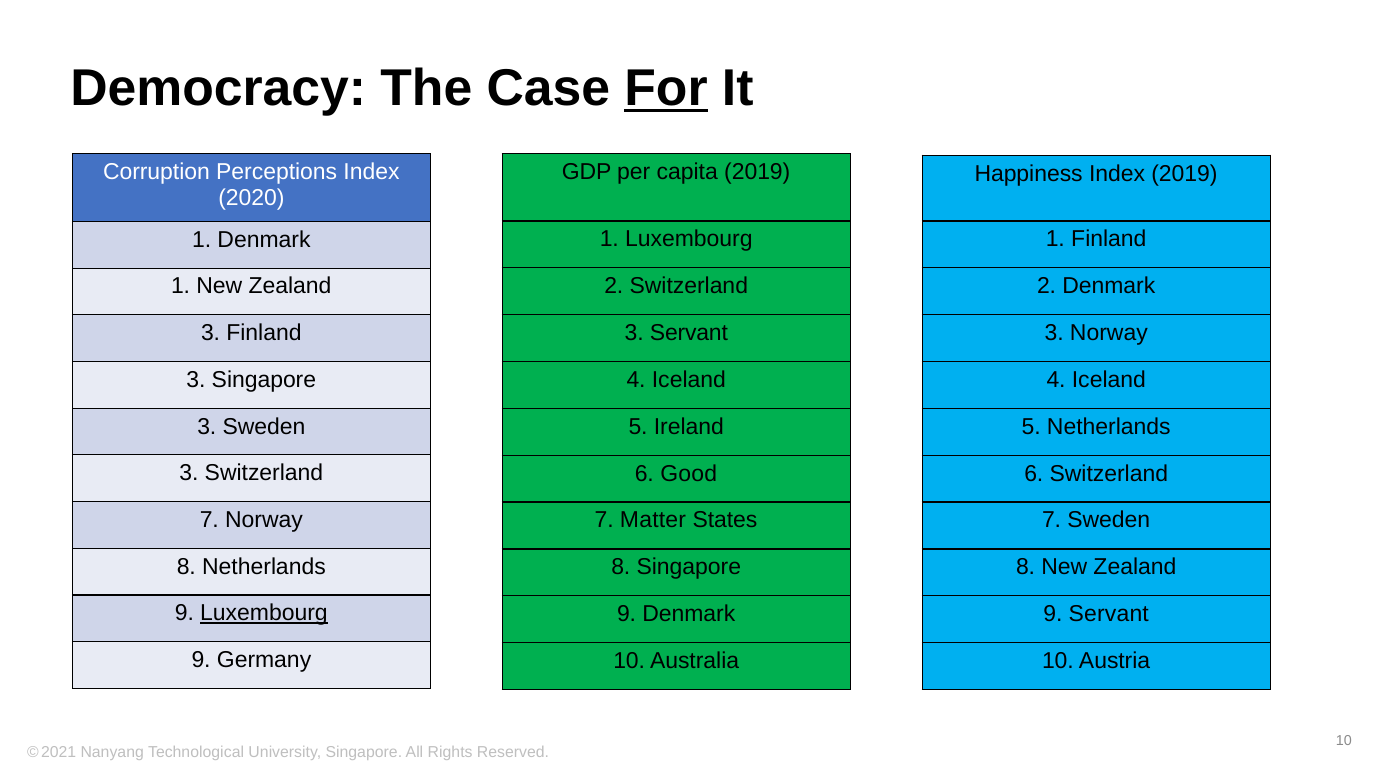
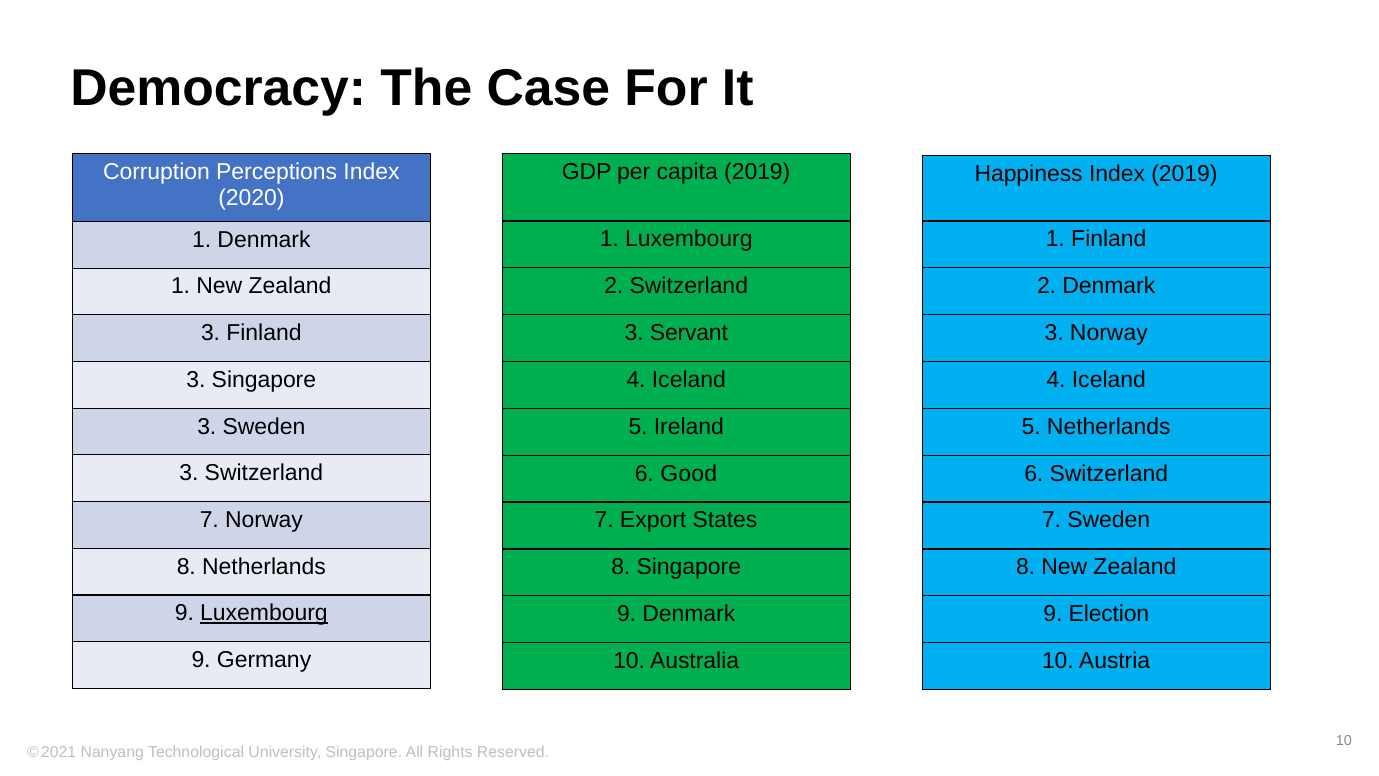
For underline: present -> none
Matter: Matter -> Export
9 Servant: Servant -> Election
